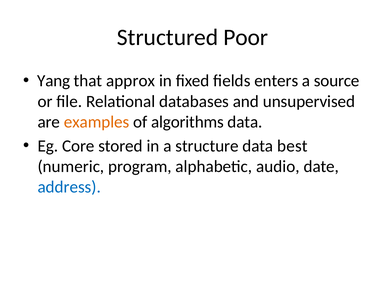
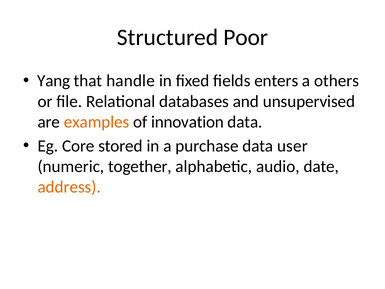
approx: approx -> handle
source: source -> others
algorithms: algorithms -> innovation
structure: structure -> purchase
best: best -> user
program: program -> together
address colour: blue -> orange
